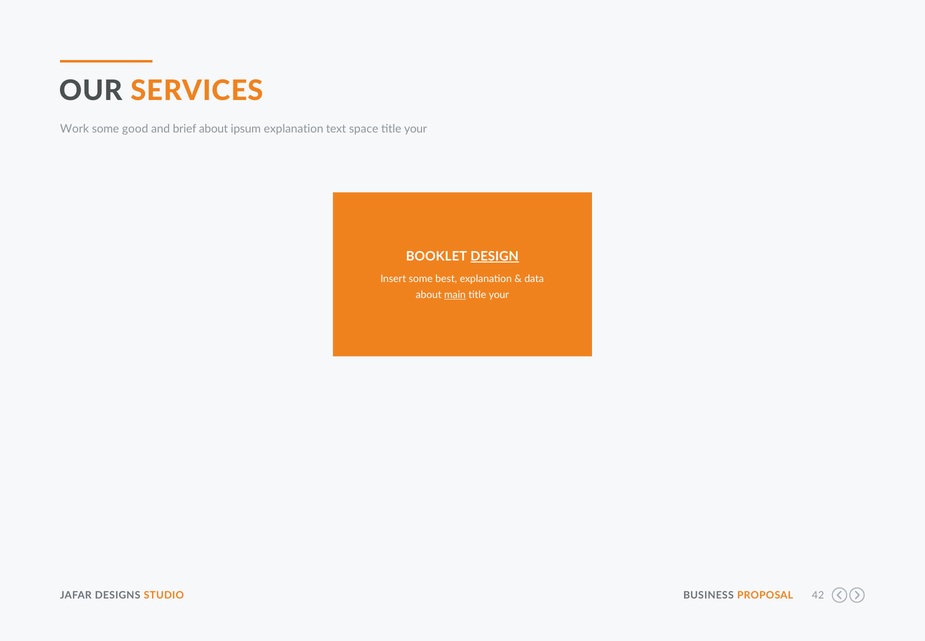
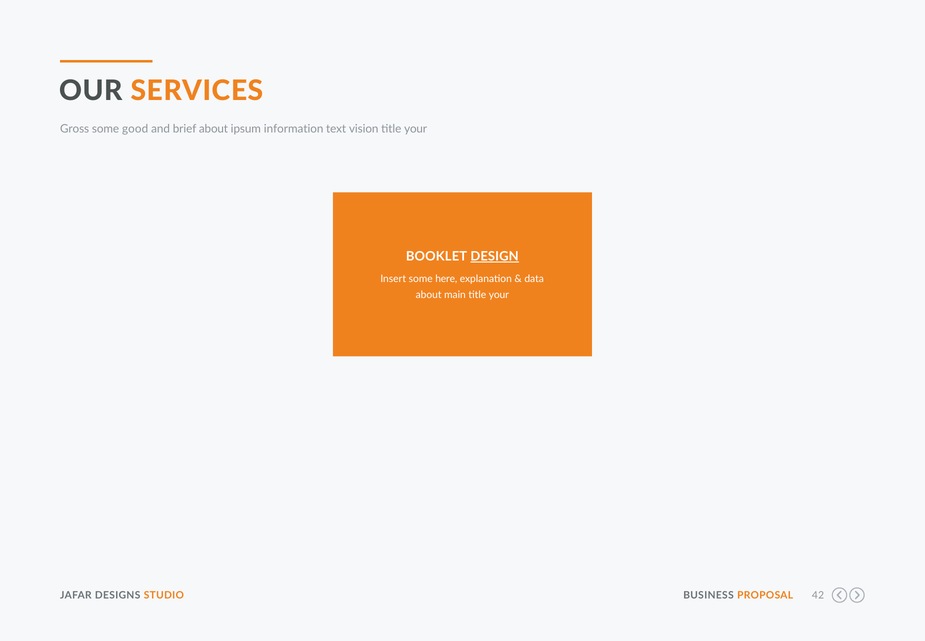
Work: Work -> Gross
ipsum explanation: explanation -> information
space: space -> vision
best: best -> here
main underline: present -> none
